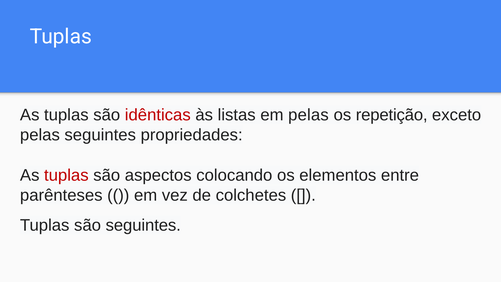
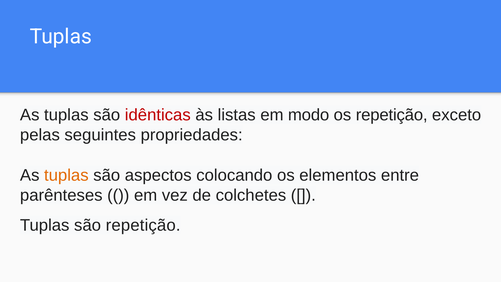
em pelas: pelas -> modo
tuplas at (66, 175) colour: red -> orange
são seguintes: seguintes -> repetição
